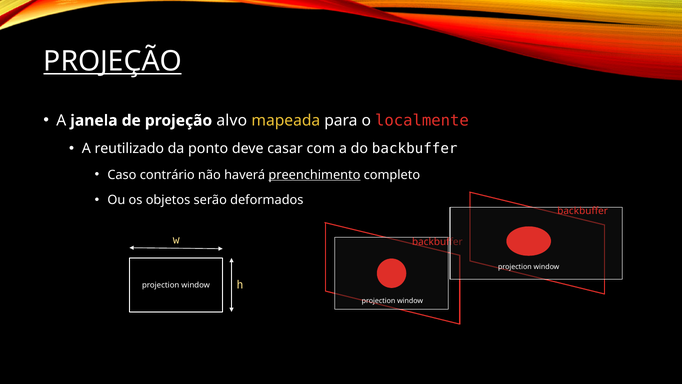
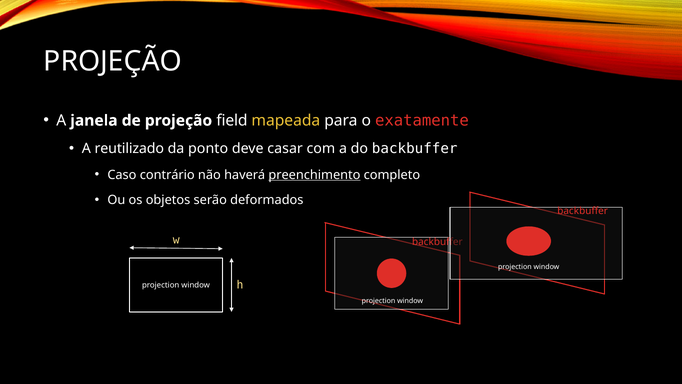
PROJEÇÃO at (113, 62) underline: present -> none
alvo: alvo -> field
localmente: localmente -> exatamente
